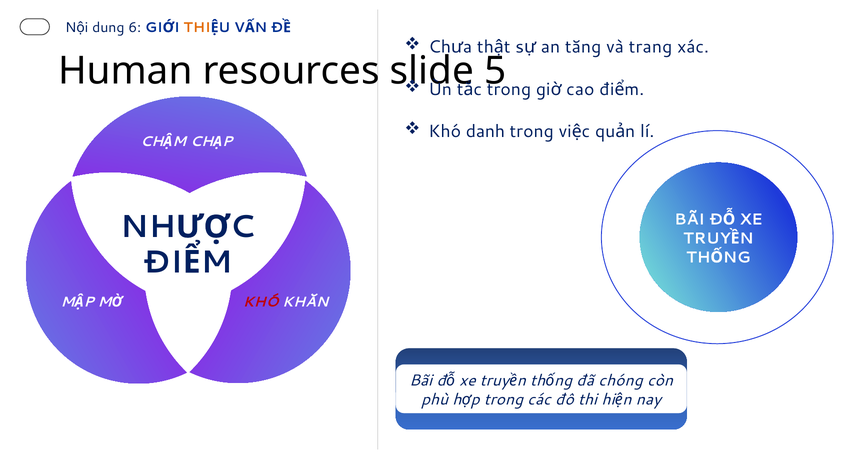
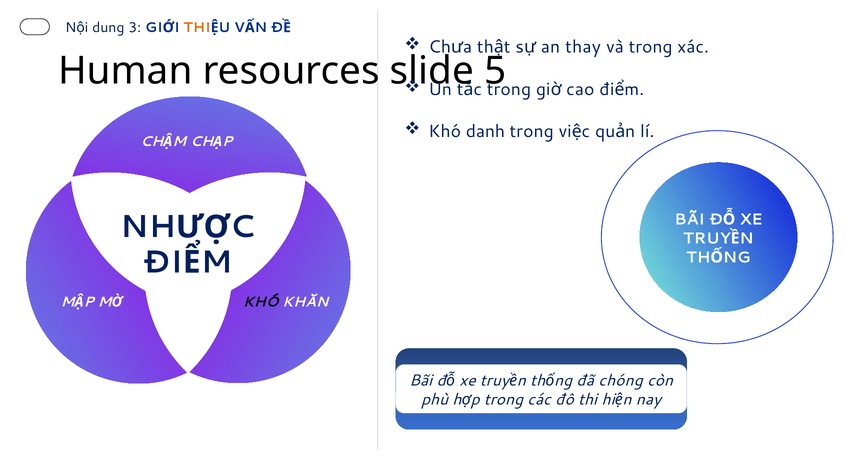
6: 6 -> 3
tăng: tăng -> thay
và trang: trang -> trong
KHÓ at (261, 302) colour: red -> black
